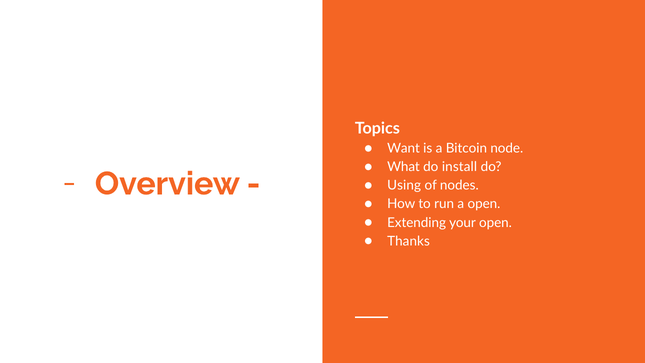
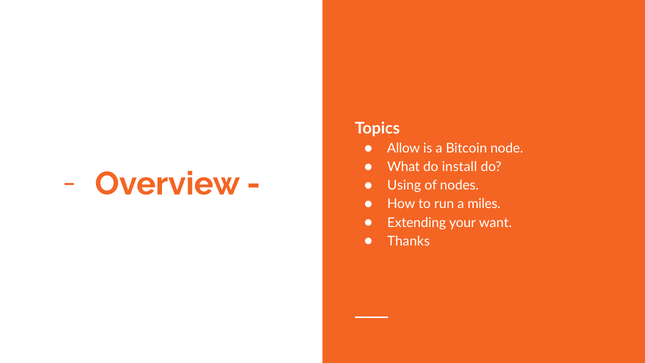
Want: Want -> Allow
a open: open -> miles
your open: open -> want
